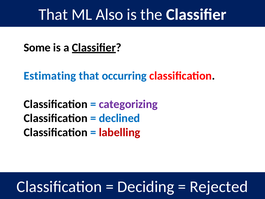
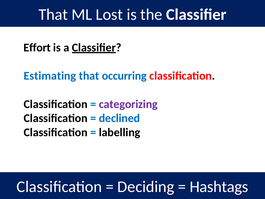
Also: Also -> Lost
Some: Some -> Effort
labelling colour: red -> black
Rejected: Rejected -> Hashtags
